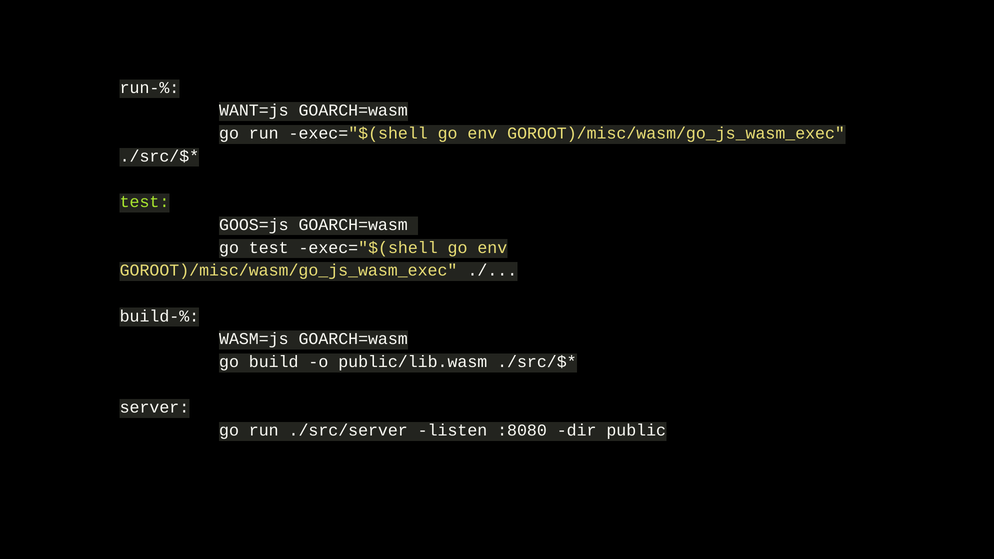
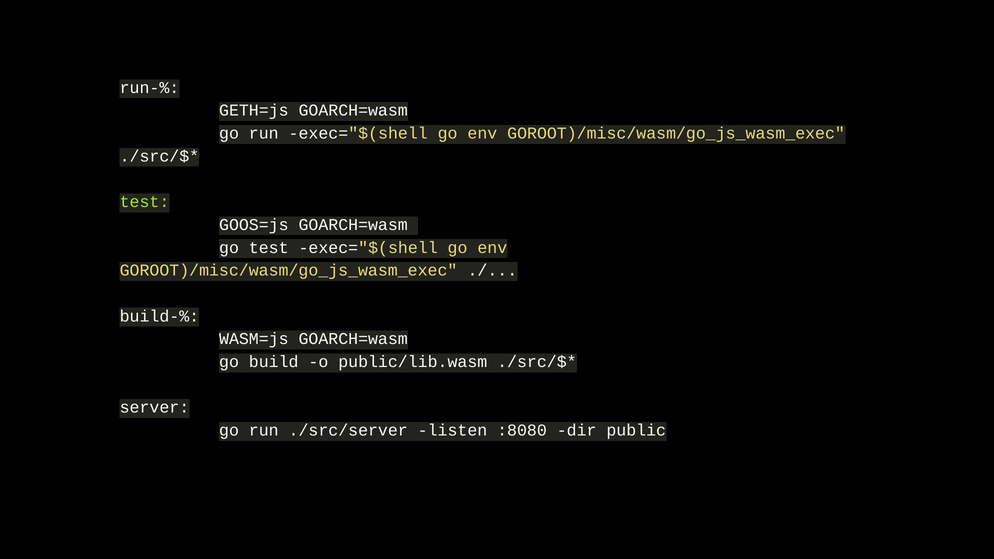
WANT=js: WANT=js -> GETH=js
